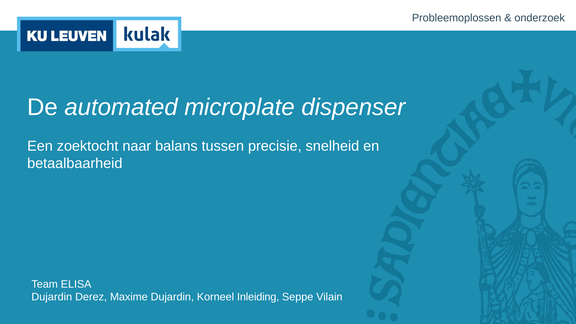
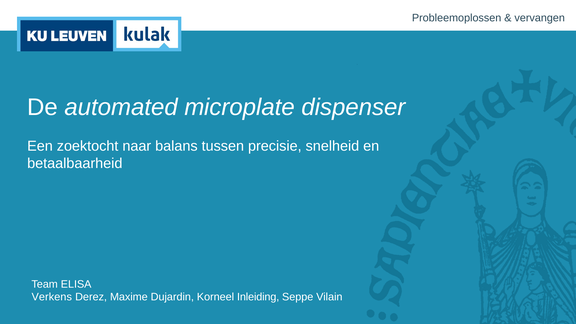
onderzoek: onderzoek -> vervangen
Dujardin at (52, 297): Dujardin -> Verkens
